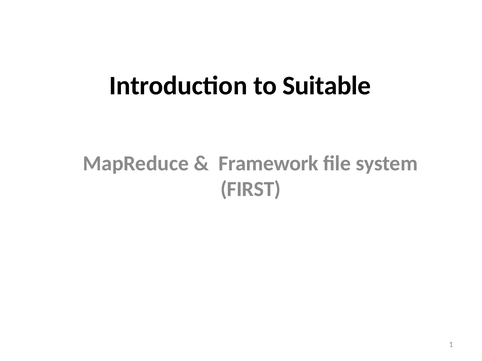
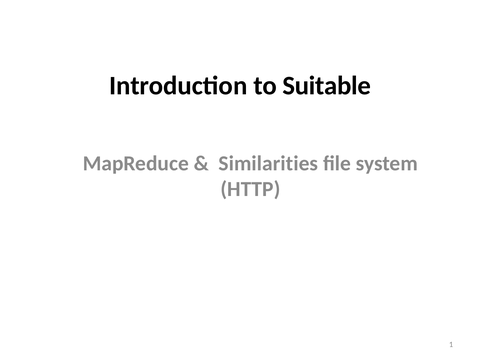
Framework: Framework -> Similarities
FIRST: FIRST -> HTTP
